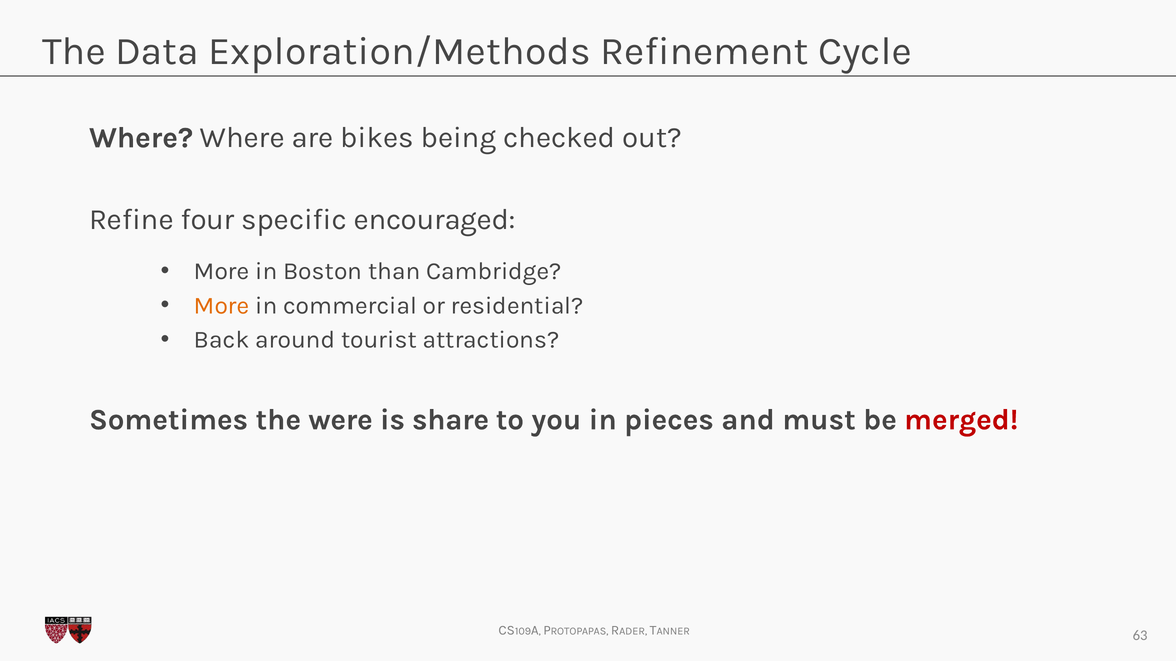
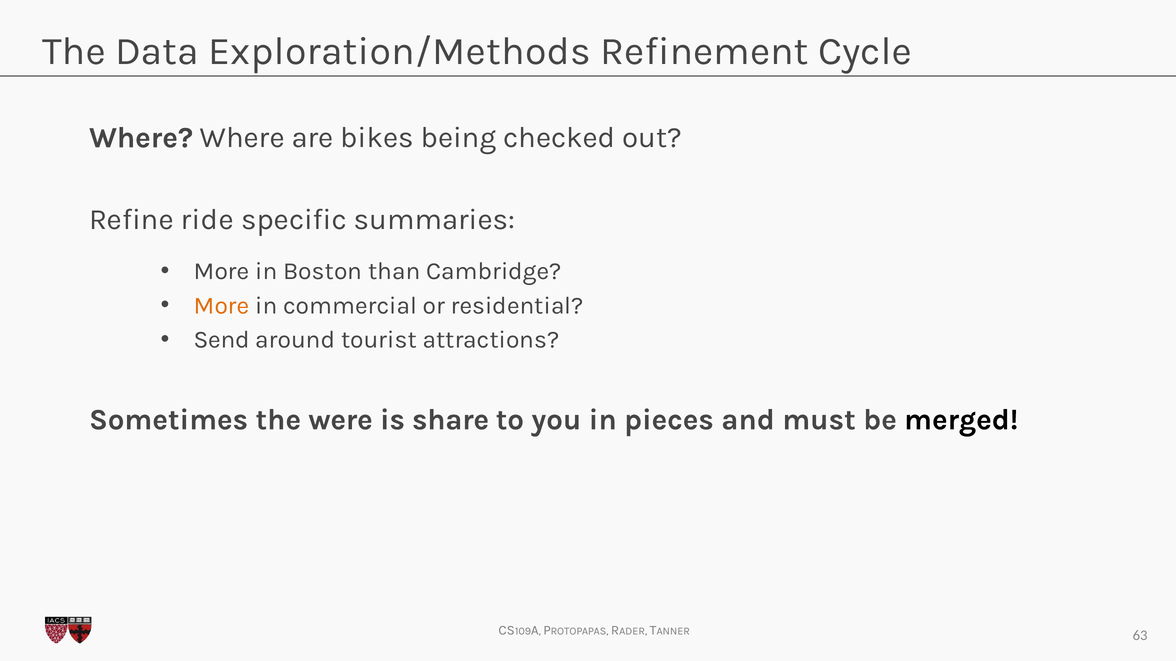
four: four -> ride
encouraged: encouraged -> summaries
Back: Back -> Send
merged colour: red -> black
